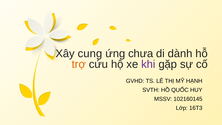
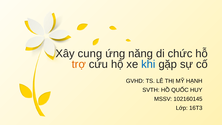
chưa: chưa -> năng
dành: dành -> chức
khi colour: purple -> blue
